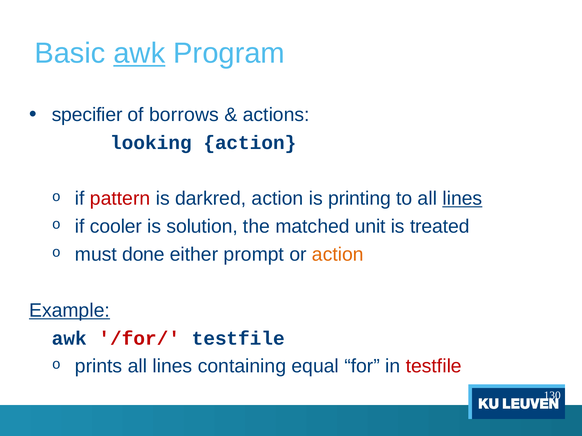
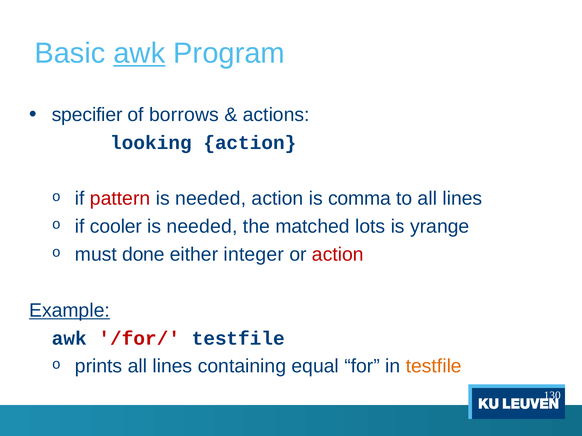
darkred at (211, 199): darkred -> needed
printing: printing -> comma
lines at (462, 199) underline: present -> none
solution at (202, 227): solution -> needed
unit: unit -> lots
treated: treated -> yrange
prompt: prompt -> integer
action at (338, 255) colour: orange -> red
testfile at (434, 367) colour: red -> orange
